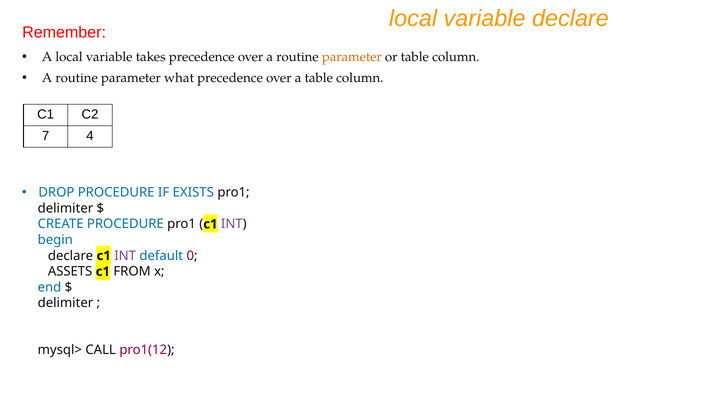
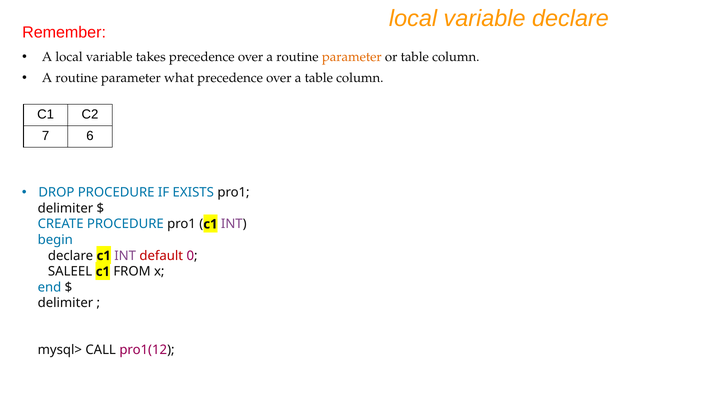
4: 4 -> 6
default colour: blue -> red
ASSETS: ASSETS -> SALEEL
